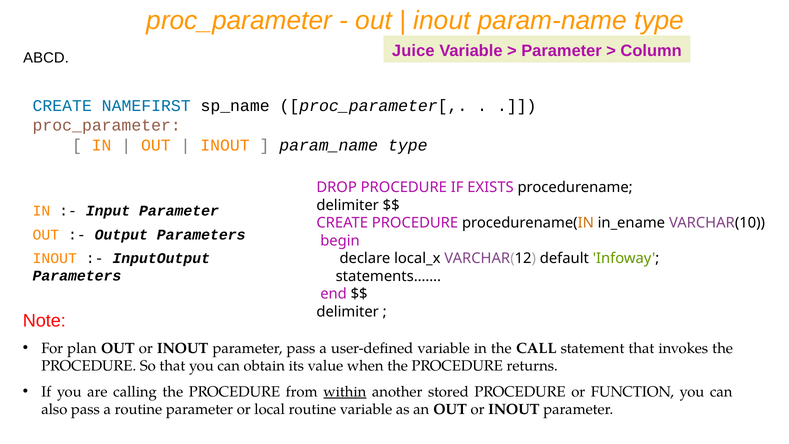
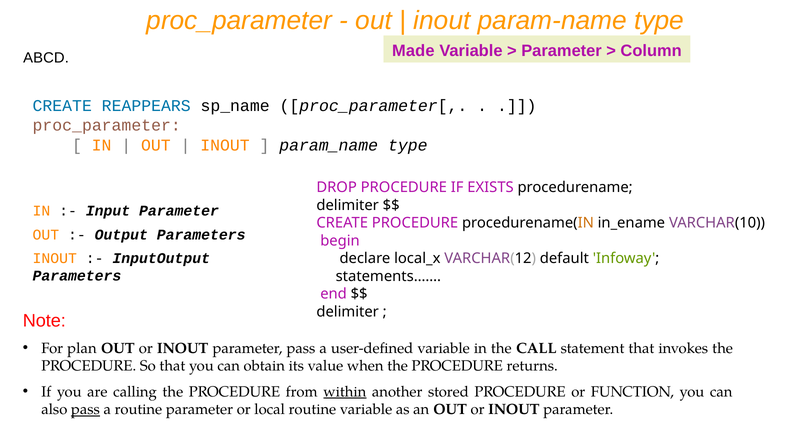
Juice: Juice -> Made
NAMEFIRST: NAMEFIRST -> REAPPEARS
pass at (85, 409) underline: none -> present
